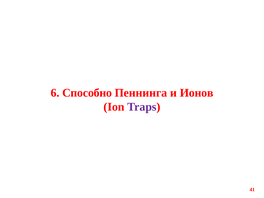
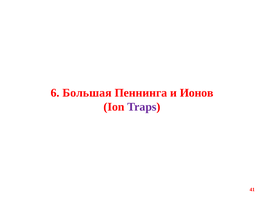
Способно: Способно -> Большая
